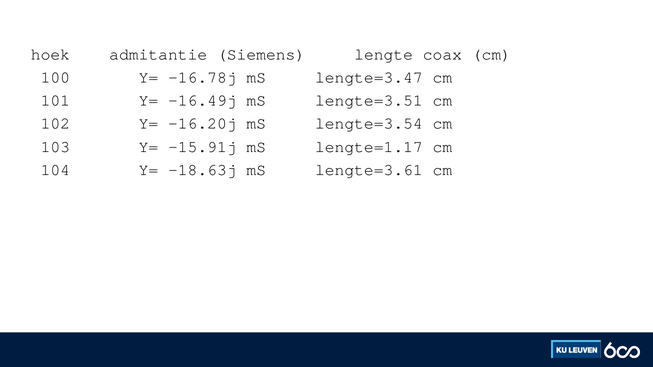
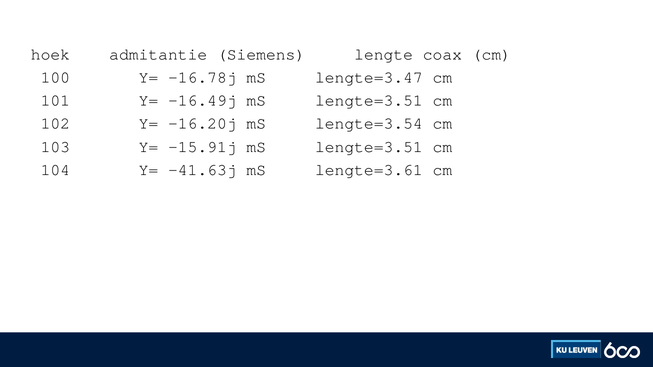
-15.91j mS lengte=1.17: lengte=1.17 -> lengte=3.51
-18.63j: -18.63j -> -41.63j
